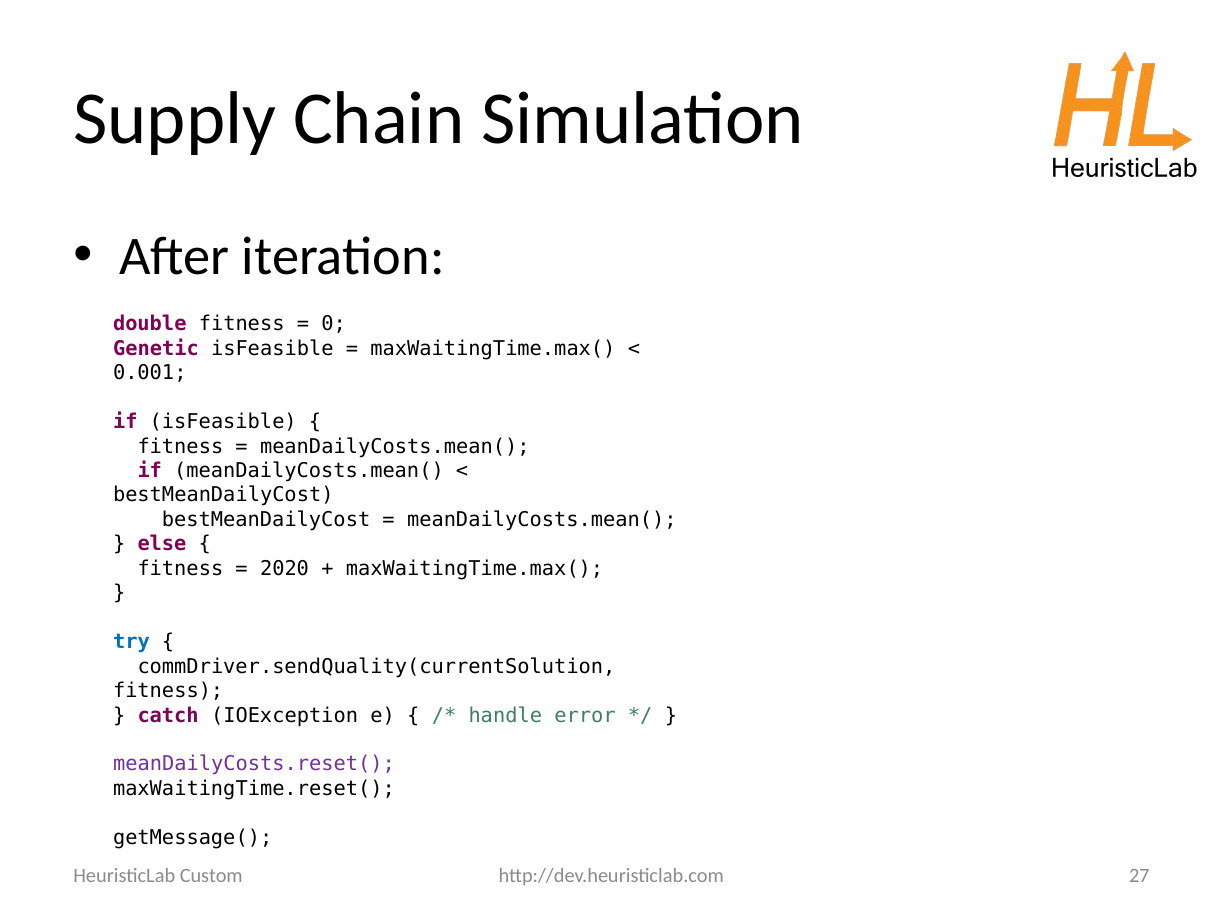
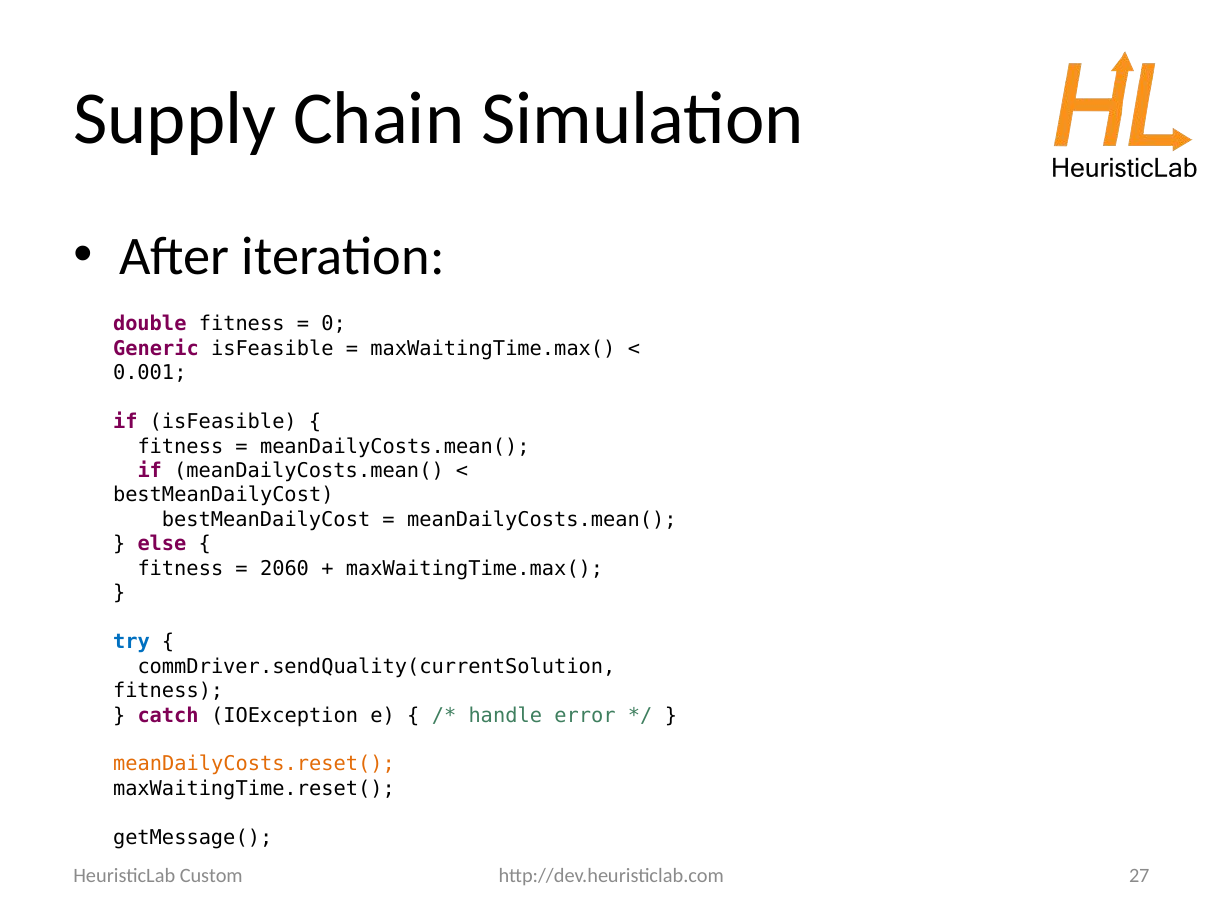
Genetic: Genetic -> Generic
2020: 2020 -> 2060
meanDailyCosts.reset( colour: purple -> orange
